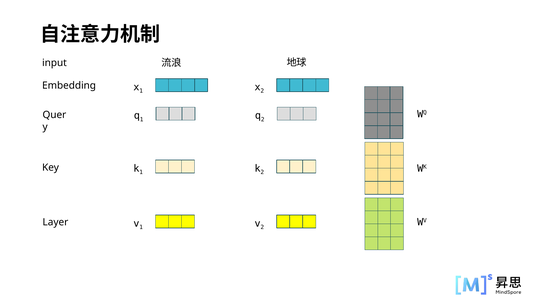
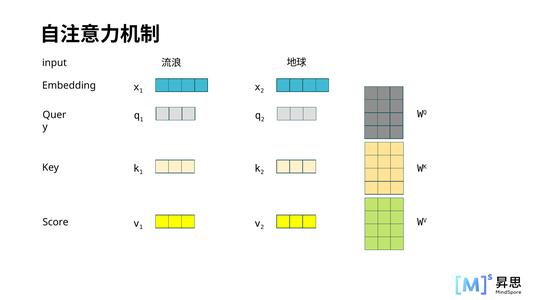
Layer: Layer -> Score
